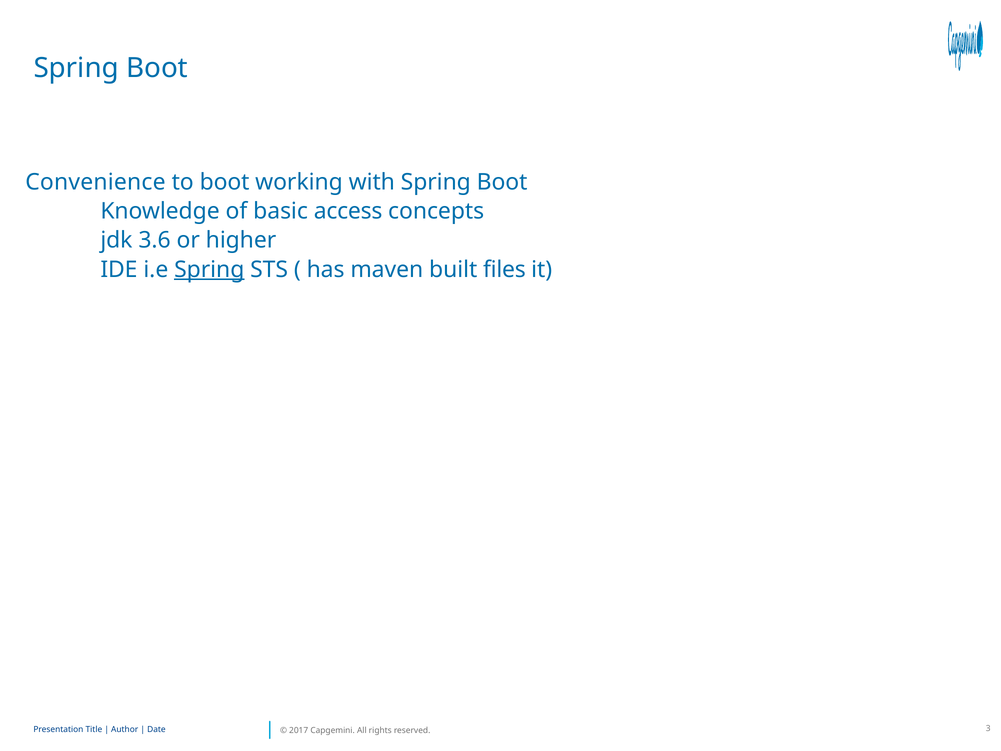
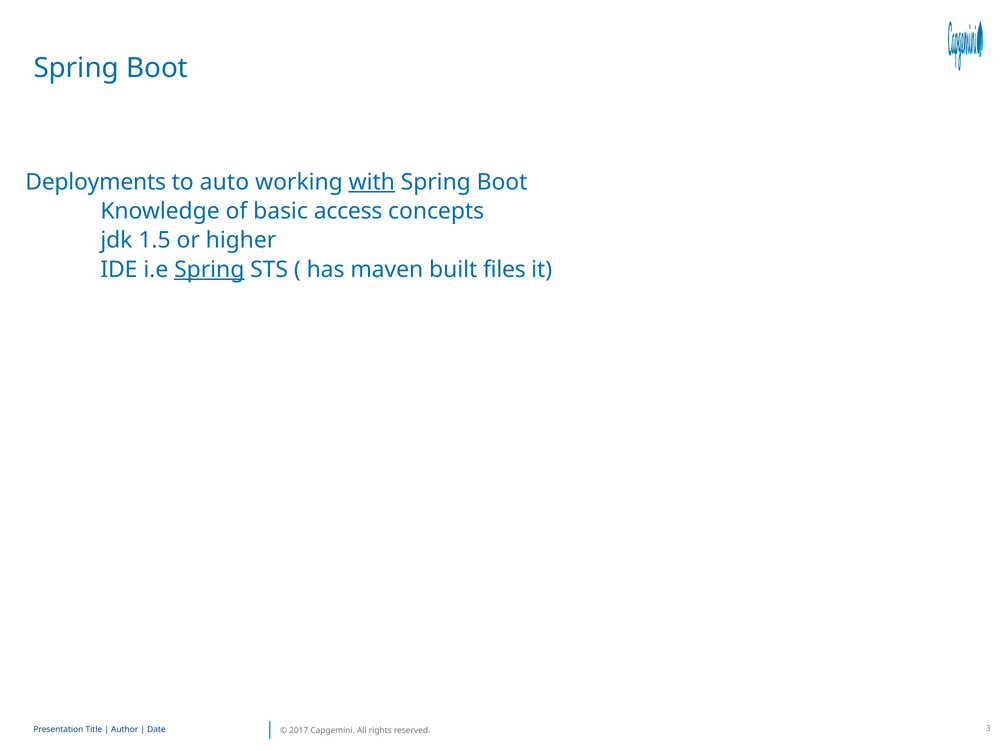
Convenience: Convenience -> Deployments
to boot: boot -> auto
with underline: none -> present
3.6: 3.6 -> 1.5
